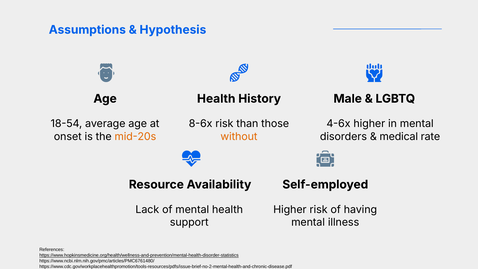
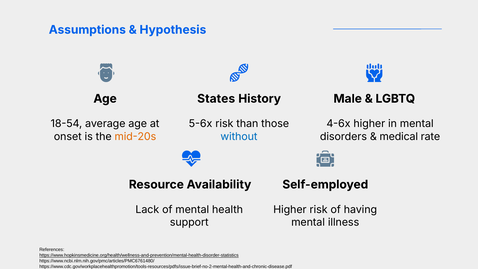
Health at (216, 99): Health -> States
8-6x: 8-6x -> 5-6x
without colour: orange -> blue
